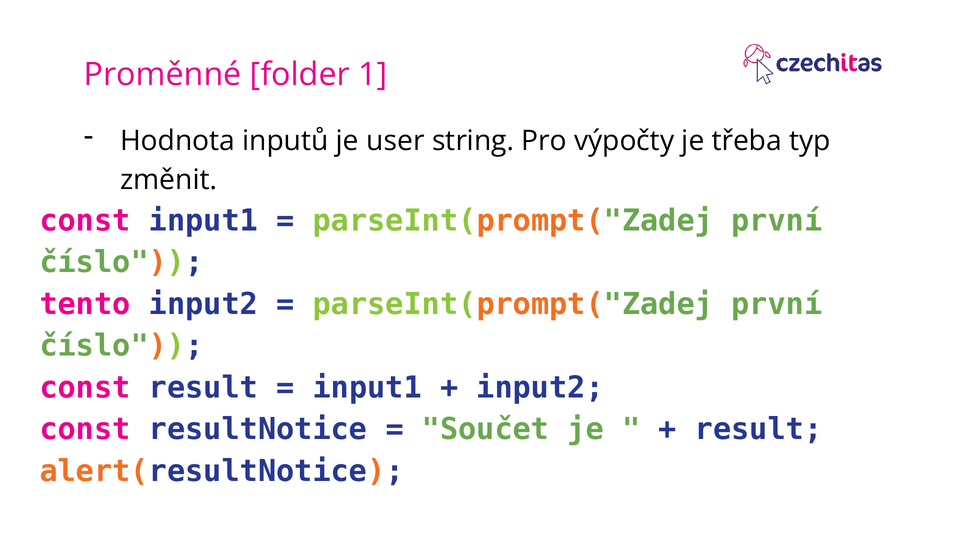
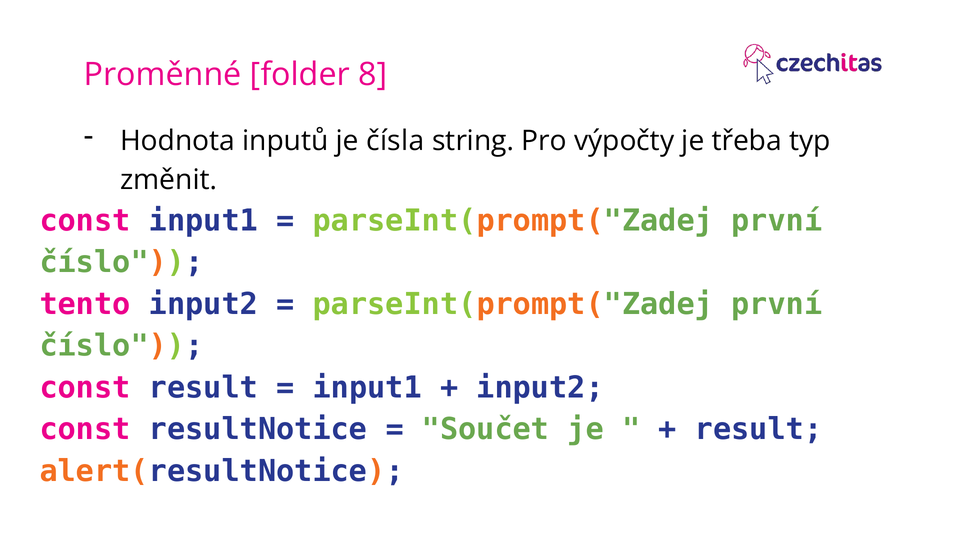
1: 1 -> 8
user: user -> čísla
